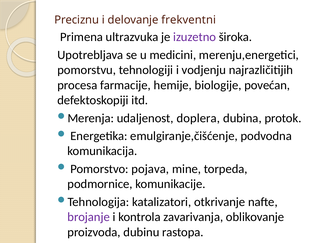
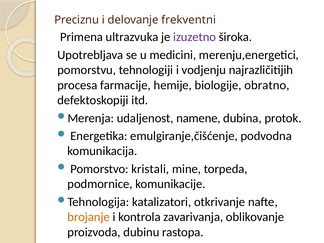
povećan: povećan -> obratno
doplera: doplera -> namene
pojava: pojava -> kristali
brojanje colour: purple -> orange
